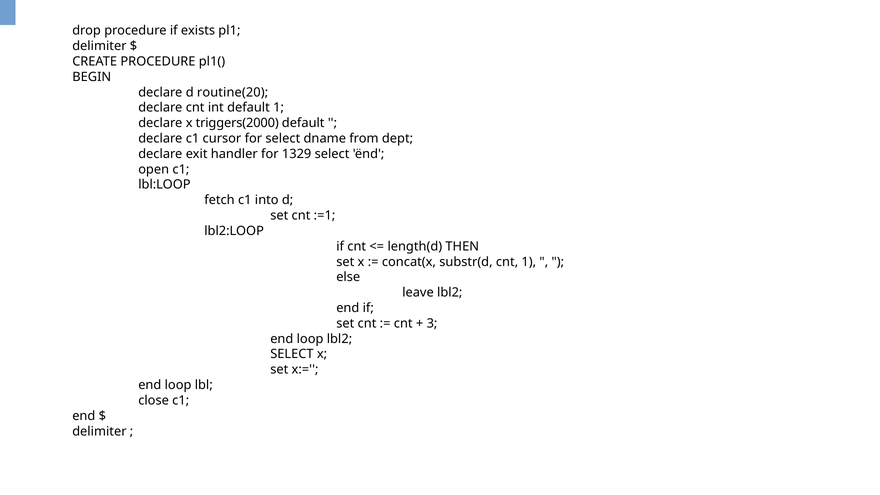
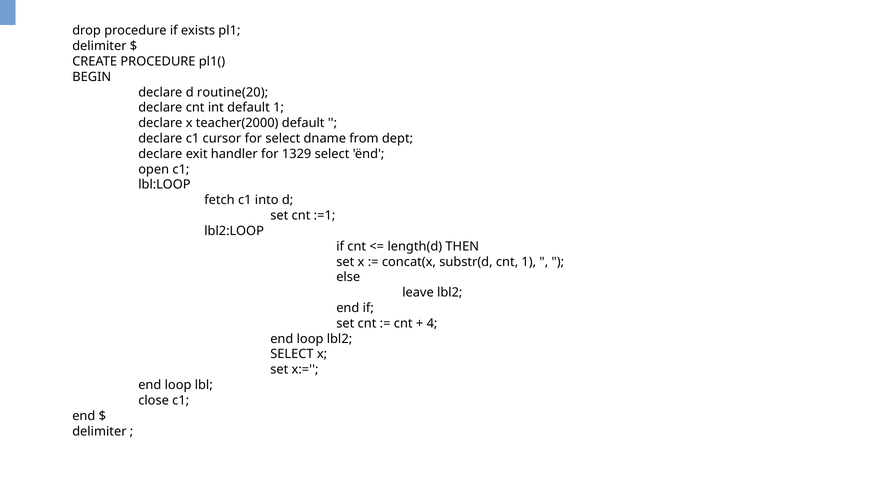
triggers(2000: triggers(2000 -> teacher(2000
3: 3 -> 4
